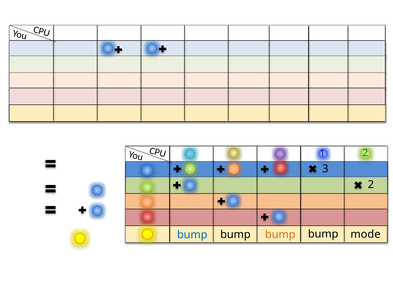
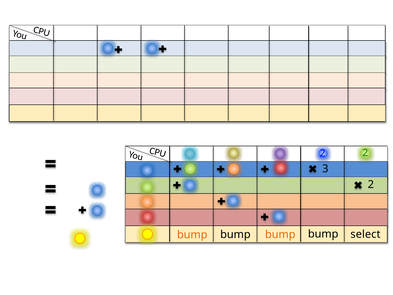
1 at (322, 153): 1 -> 2
bump at (192, 235) colour: blue -> orange
mode: mode -> select
